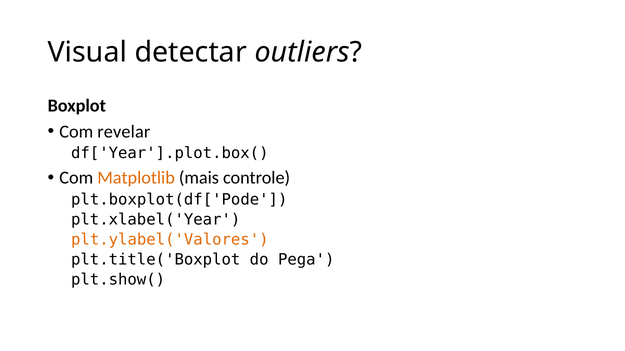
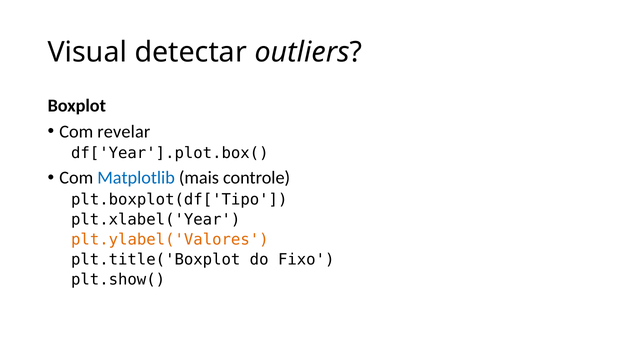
Matplotlib colour: orange -> blue
plt.boxplot(df['Pode: plt.boxplot(df['Pode -> plt.boxplot(df['Tipo
Pega: Pega -> Fixo
